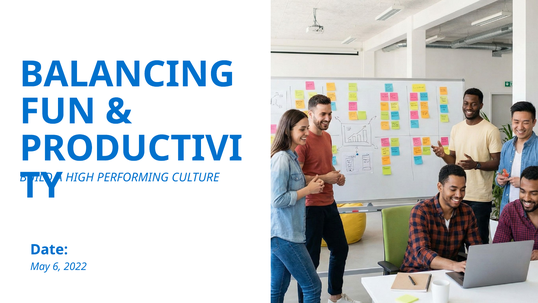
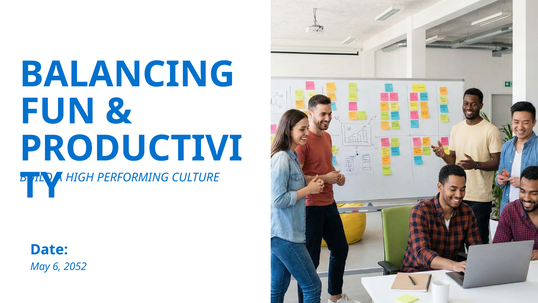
2022: 2022 -> 2052
